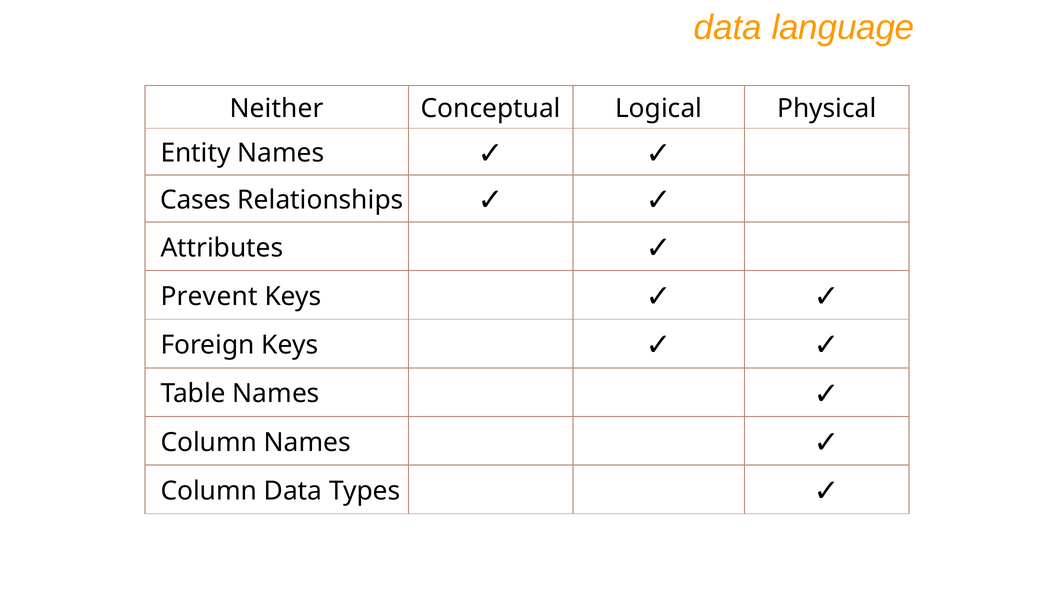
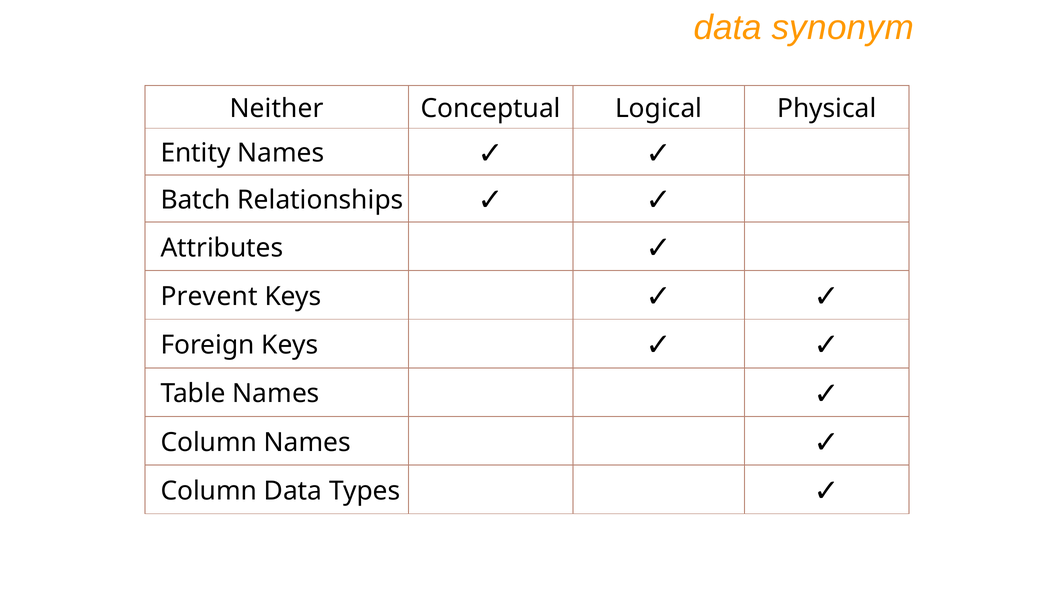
language: language -> synonym
Cases: Cases -> Batch
